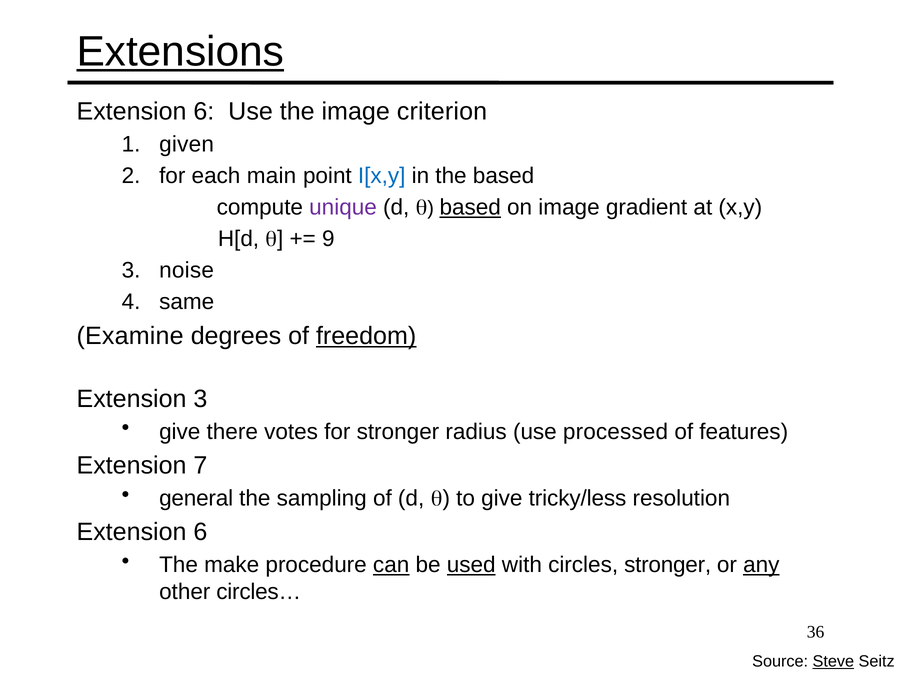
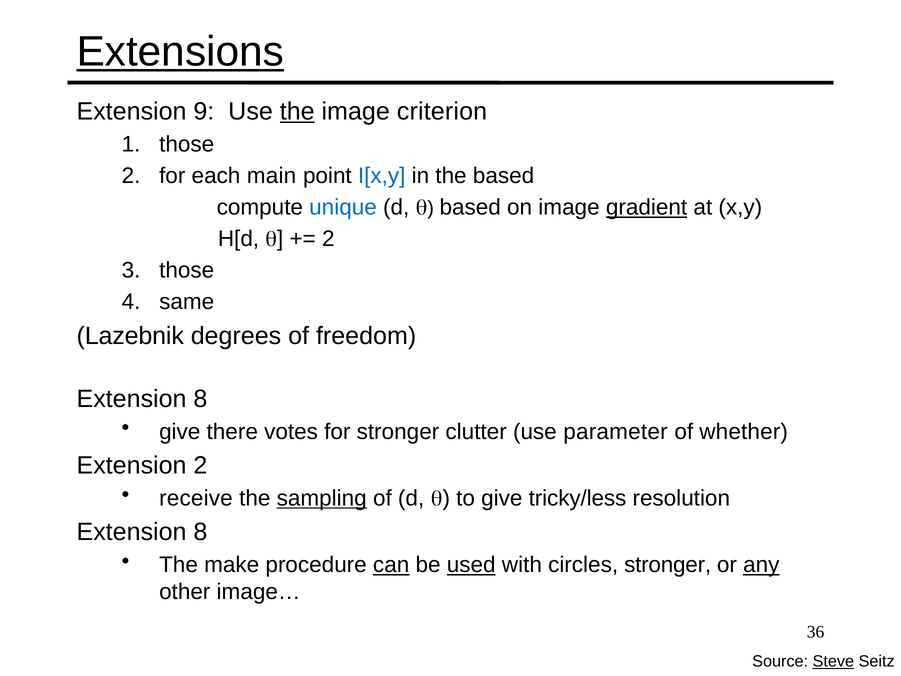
6 at (204, 111): 6 -> 9
the at (297, 111) underline: none -> present
1 given: given -> those
unique colour: purple -> blue
based at (470, 207) underline: present -> none
gradient underline: none -> present
9 at (328, 239): 9 -> 2
3 noise: noise -> those
Examine: Examine -> Lazebnik
freedom underline: present -> none
3 at (200, 399): 3 -> 8
radius: radius -> clutter
processed: processed -> parameter
features: features -> whether
Extension 7: 7 -> 2
general: general -> receive
sampling underline: none -> present
6 at (200, 532): 6 -> 8
circles…: circles… -> image…
